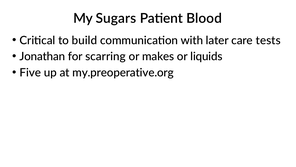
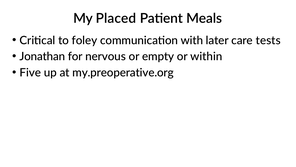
Sugars: Sugars -> Placed
Blood: Blood -> Meals
build: build -> foley
scarring: scarring -> nervous
makes: makes -> empty
liquids: liquids -> within
